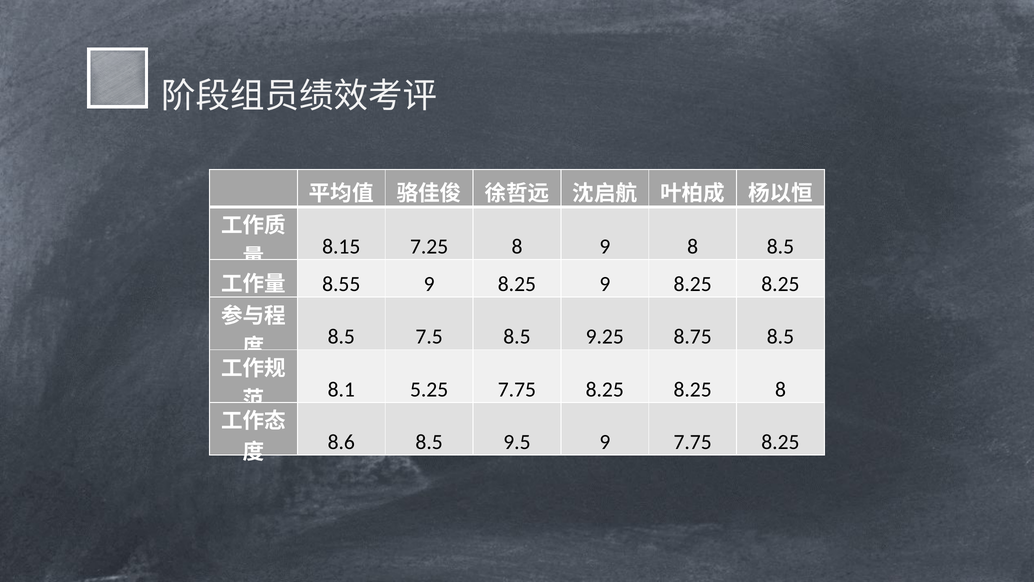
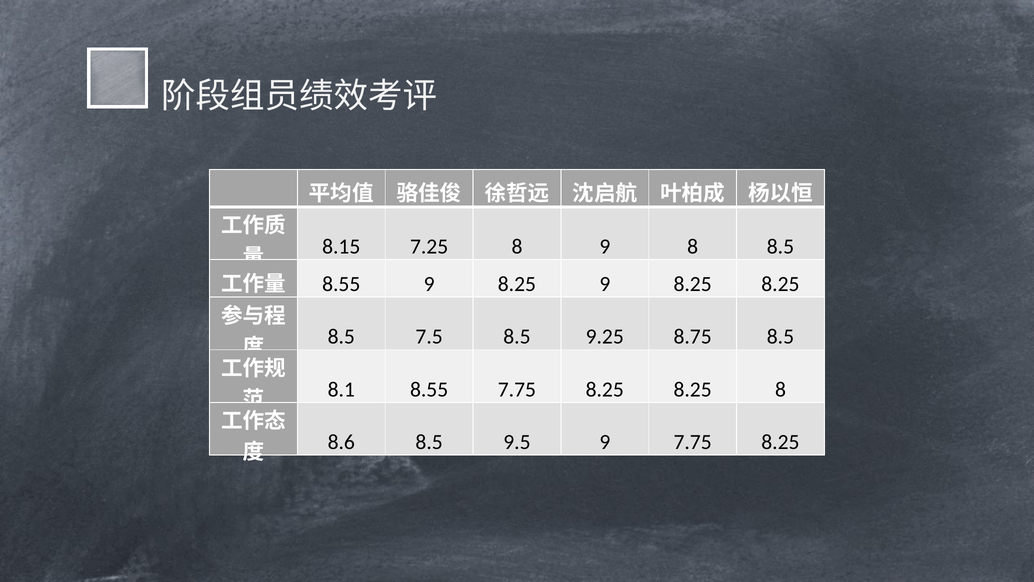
8.1 5.25: 5.25 -> 8.55
